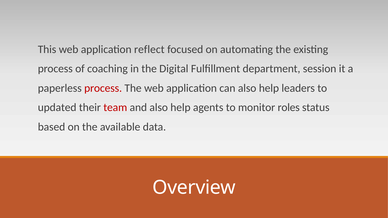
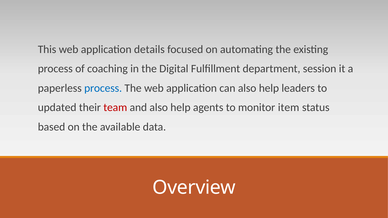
reflect: reflect -> details
process at (103, 88) colour: red -> blue
roles: roles -> item
